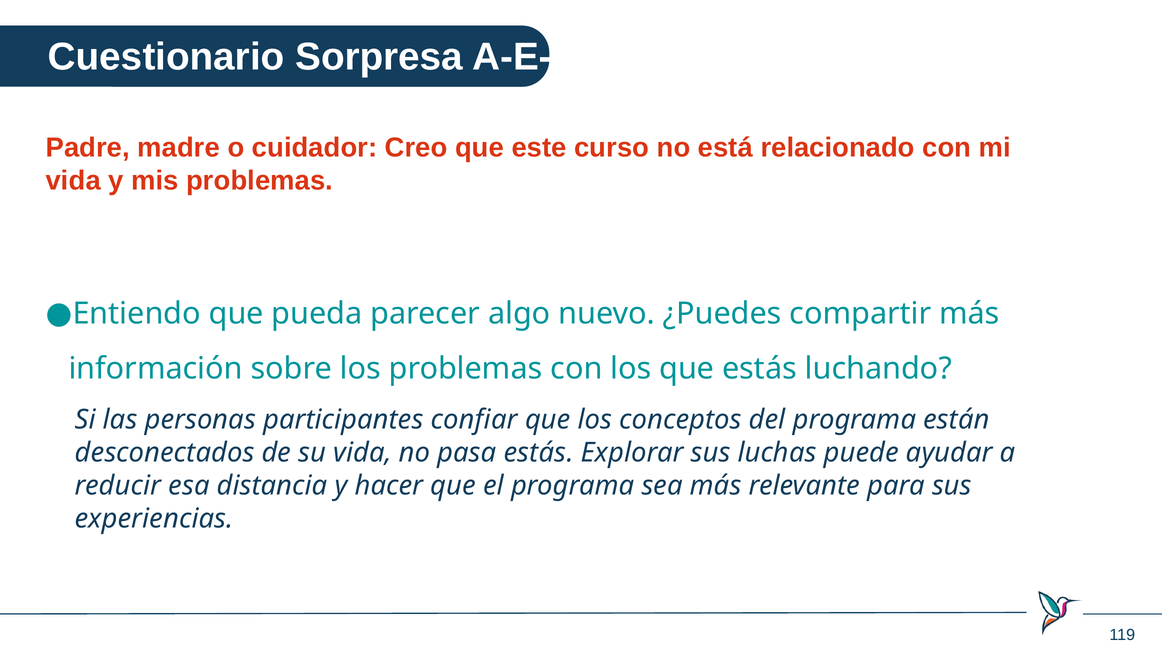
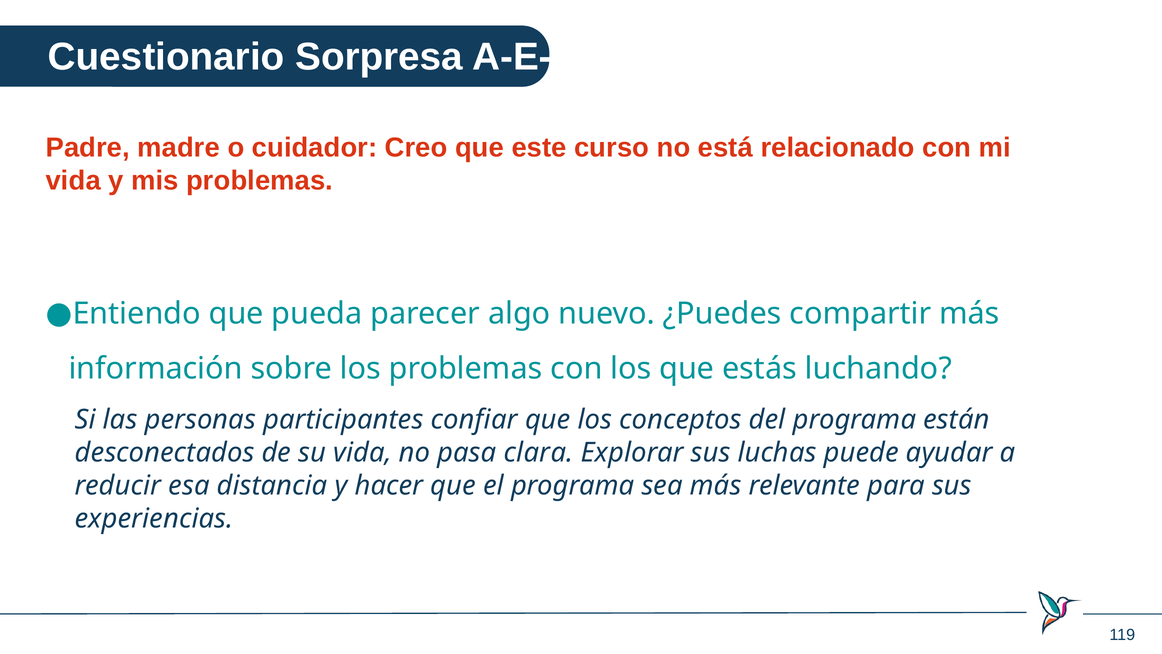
pasa estás: estás -> clara
